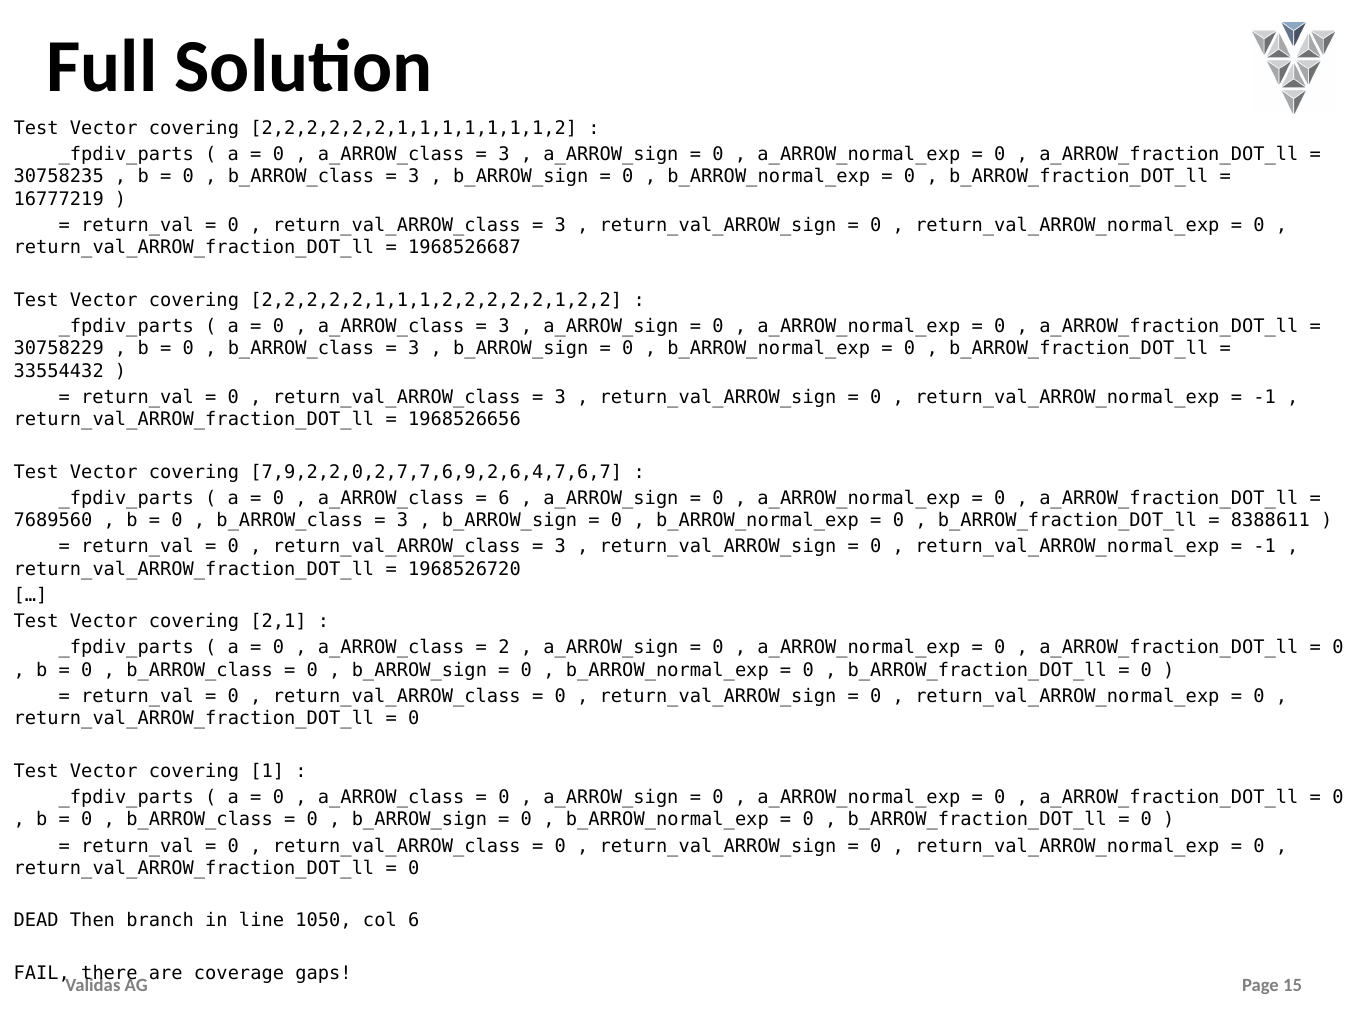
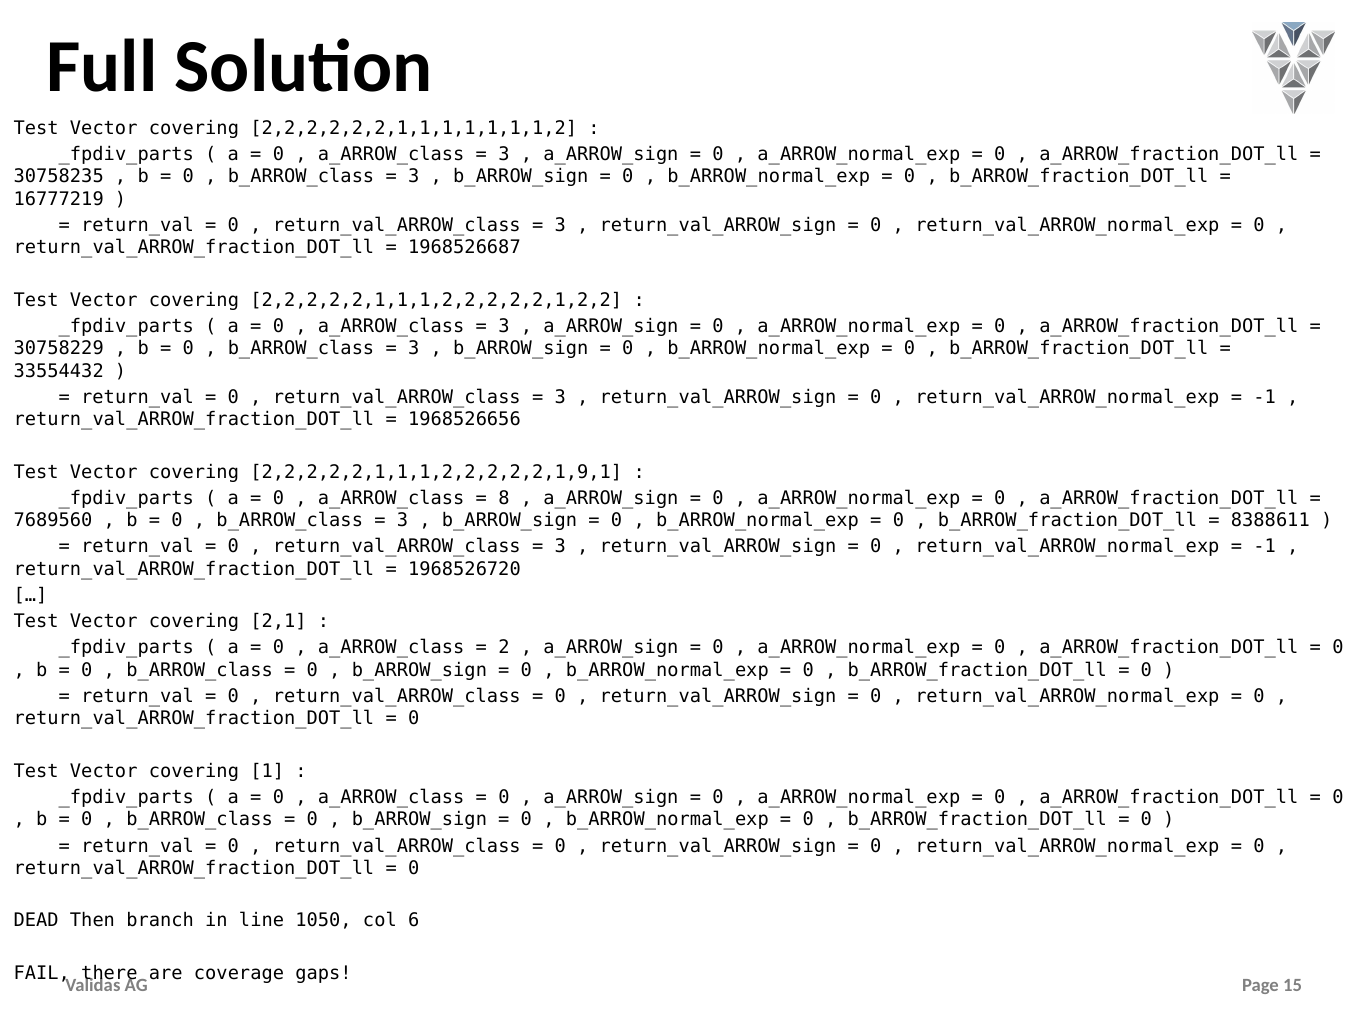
7,9,2,2,0,2,7,7,6,9,2,6,4,7,6,7: 7,9,2,2,0,2,7,7,6,9,2,6,4,7,6,7 -> 2,2,2,2,2,1,1,1,2,2,2,2,2,1,9,1
6 at (504, 498): 6 -> 8
